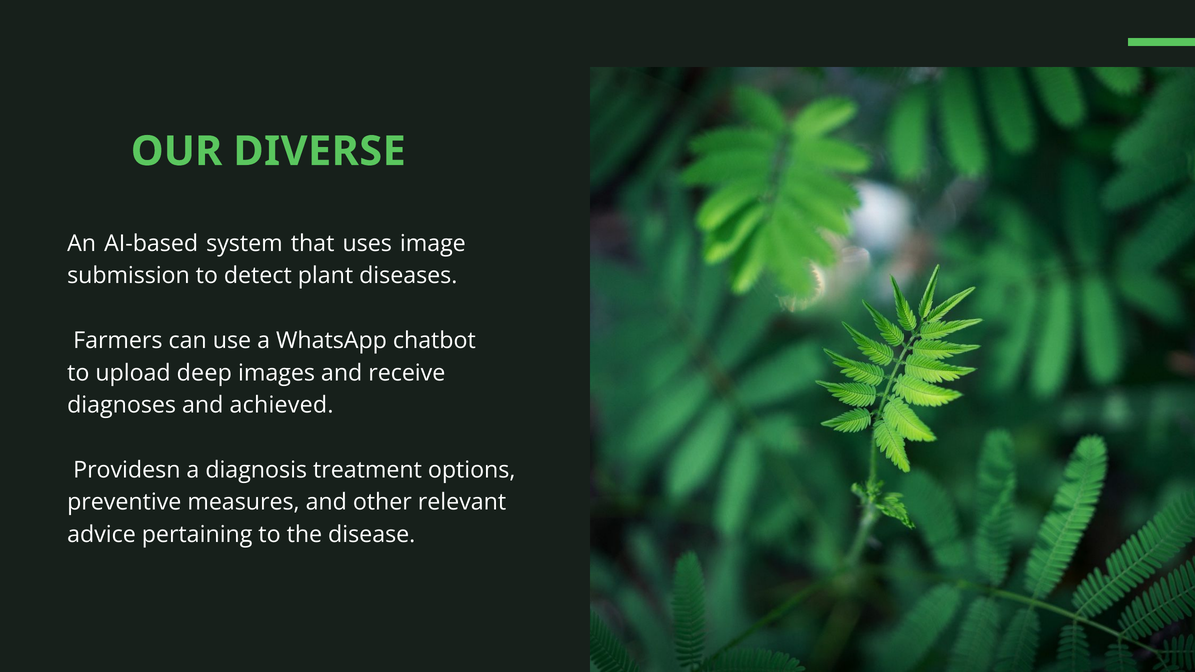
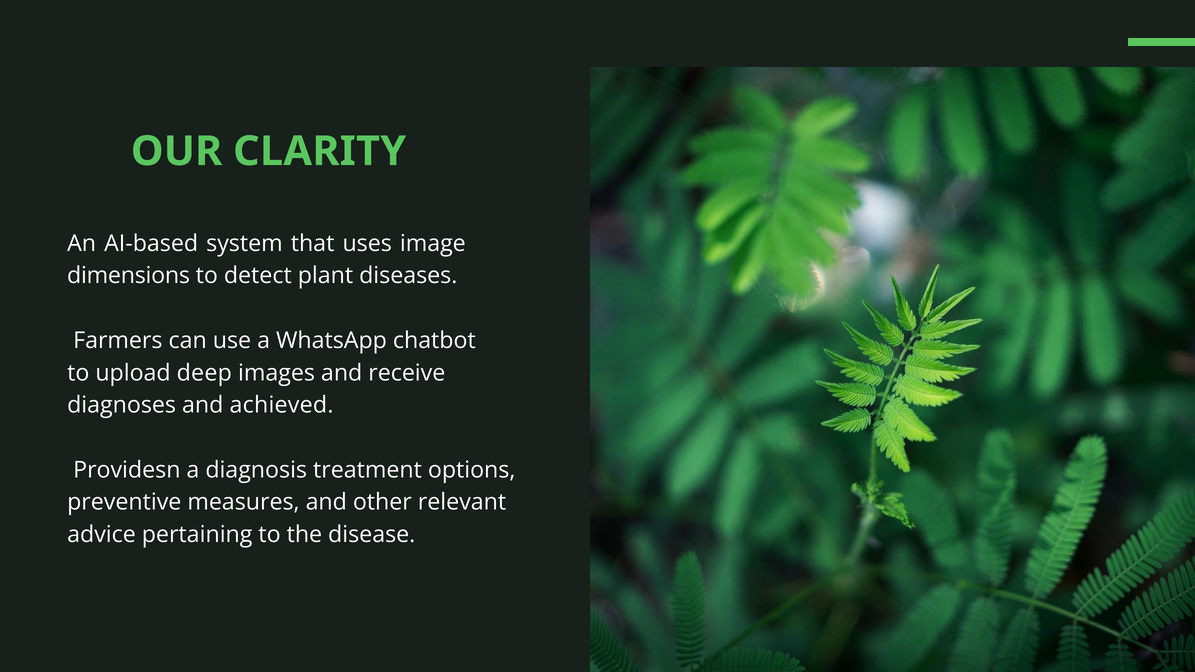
DIVERSE: DIVERSE -> CLARITY
submission: submission -> dimensions
